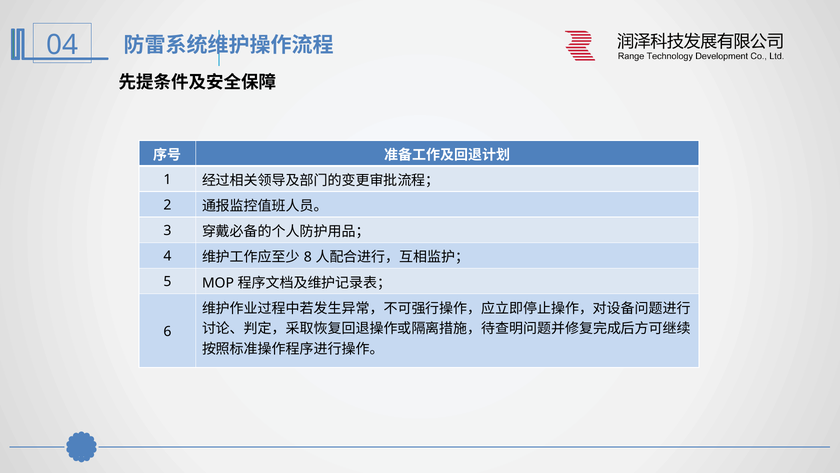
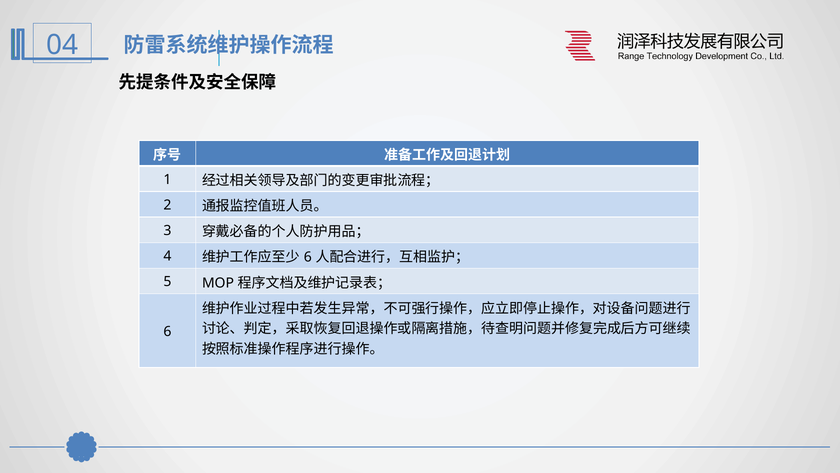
8 at (308, 257): 8 -> 6
